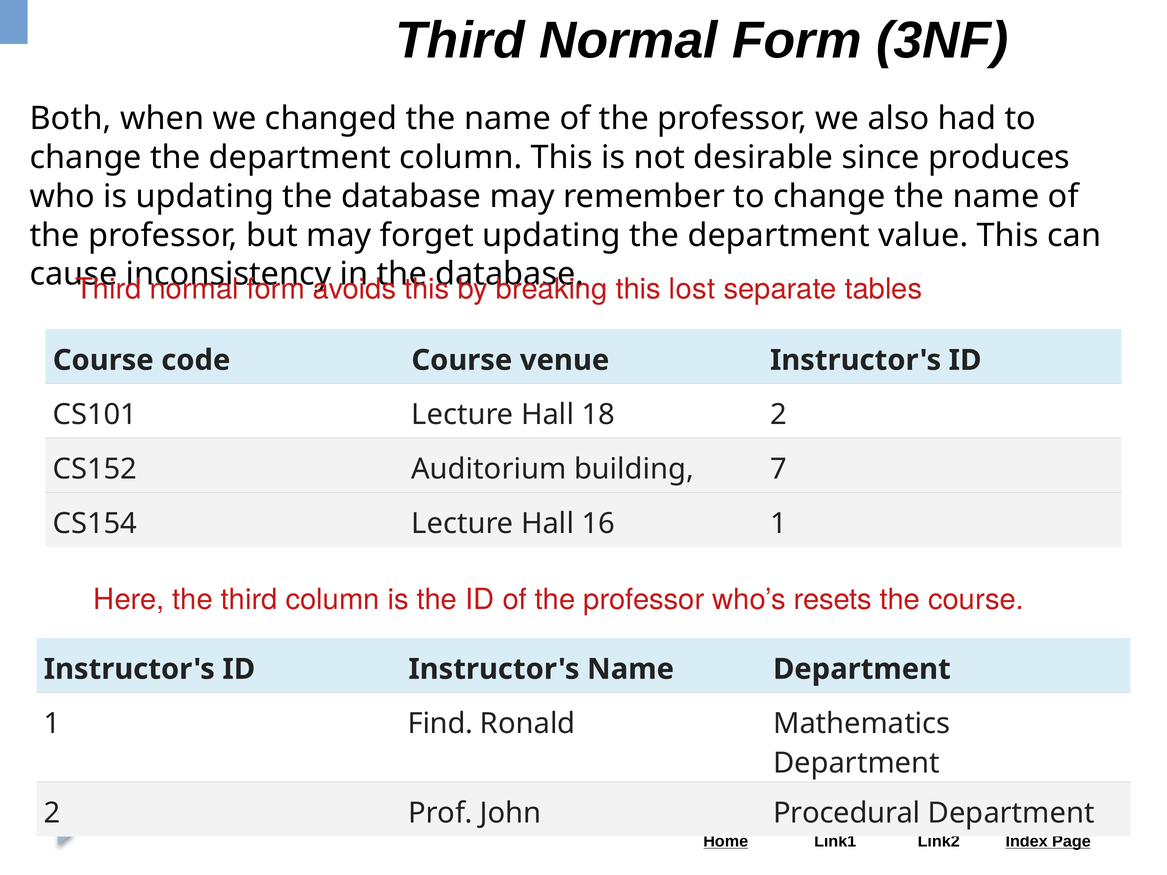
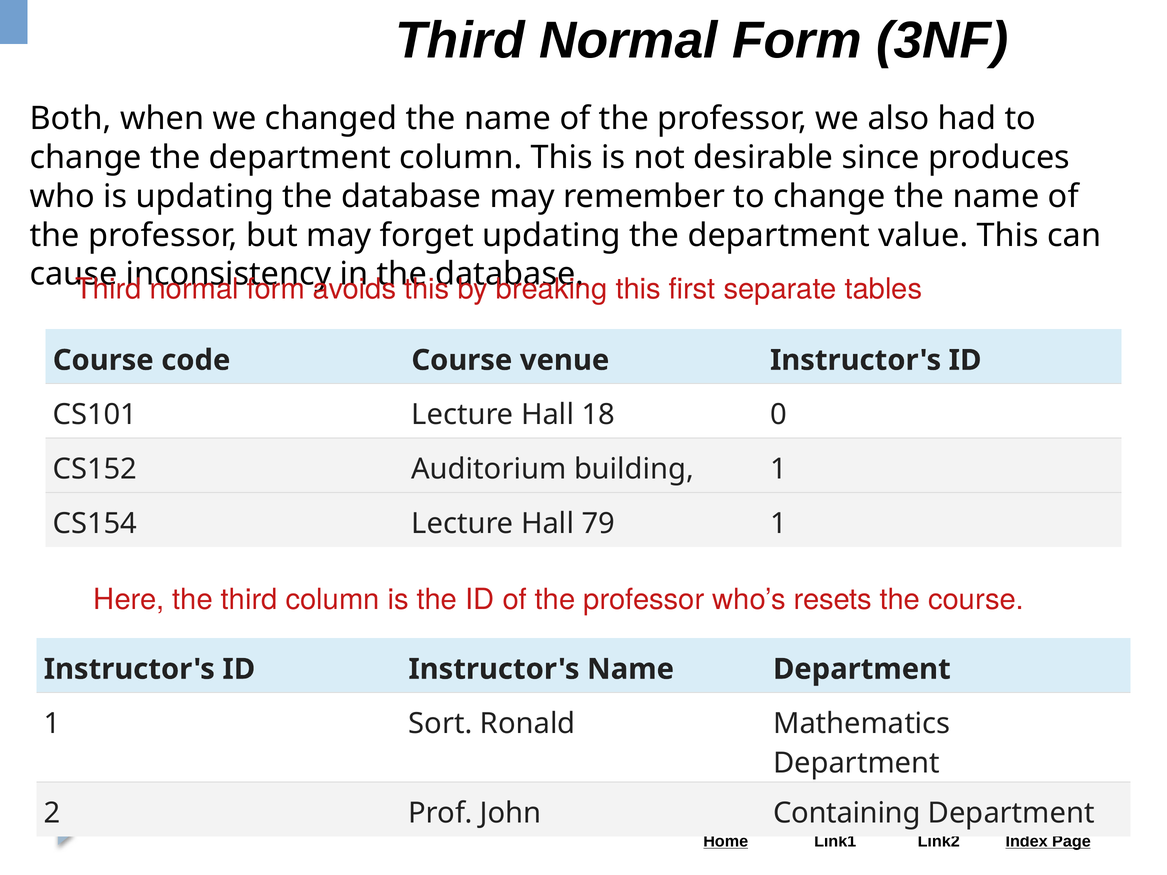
lost: lost -> first
18 2: 2 -> 0
building 7: 7 -> 1
16: 16 -> 79
Find: Find -> Sort
Procedural: Procedural -> Containing
